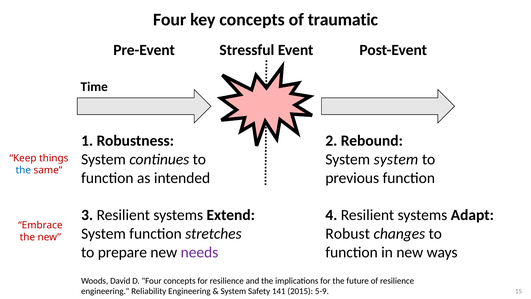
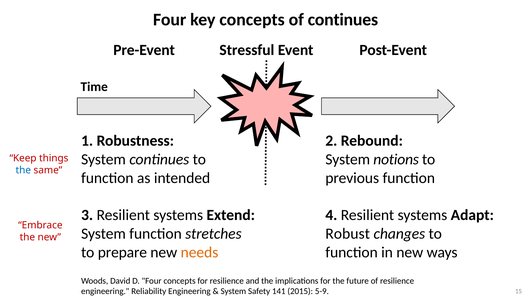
of traumatic: traumatic -> continues
System system: system -> notions
needs colour: purple -> orange
